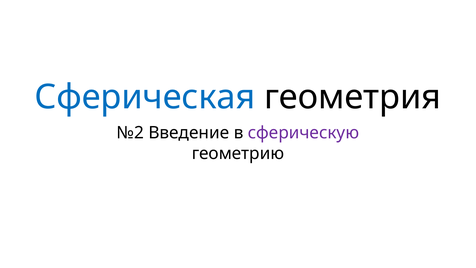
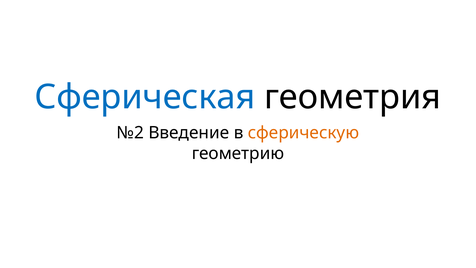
сферическую colour: purple -> orange
